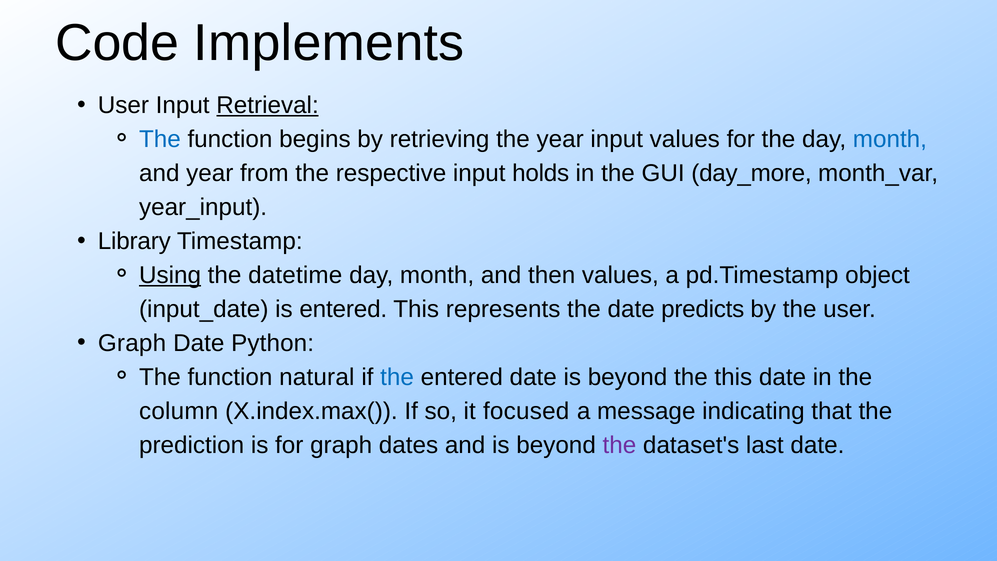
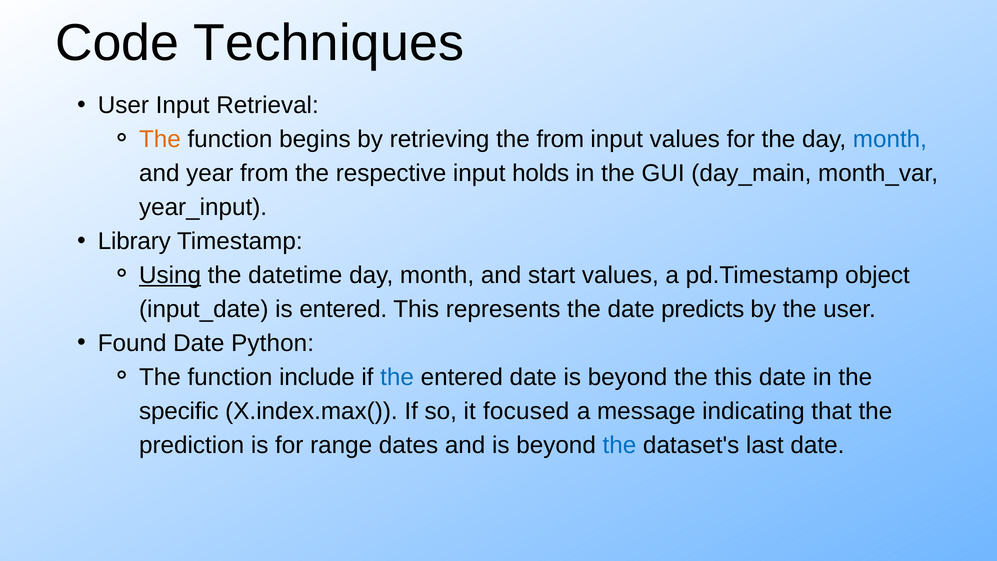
Implements: Implements -> Techniques
Retrieval underline: present -> none
The at (160, 139) colour: blue -> orange
the year: year -> from
day_more: day_more -> day_main
then: then -> start
Graph at (132, 343): Graph -> Found
natural: natural -> include
column: column -> specific
for graph: graph -> range
the at (619, 445) colour: purple -> blue
